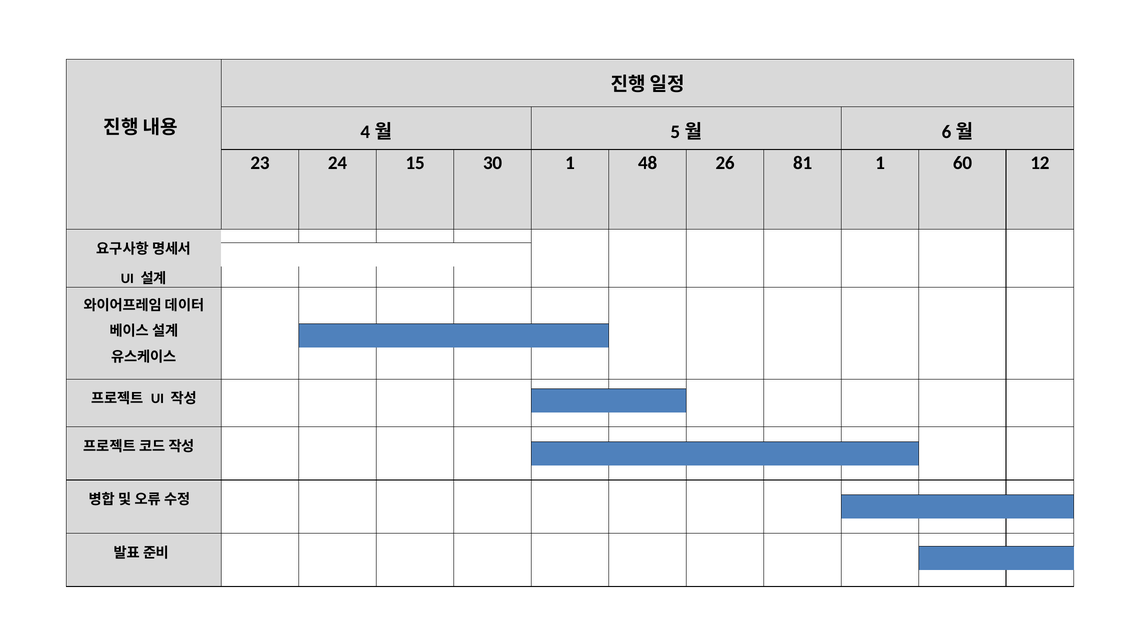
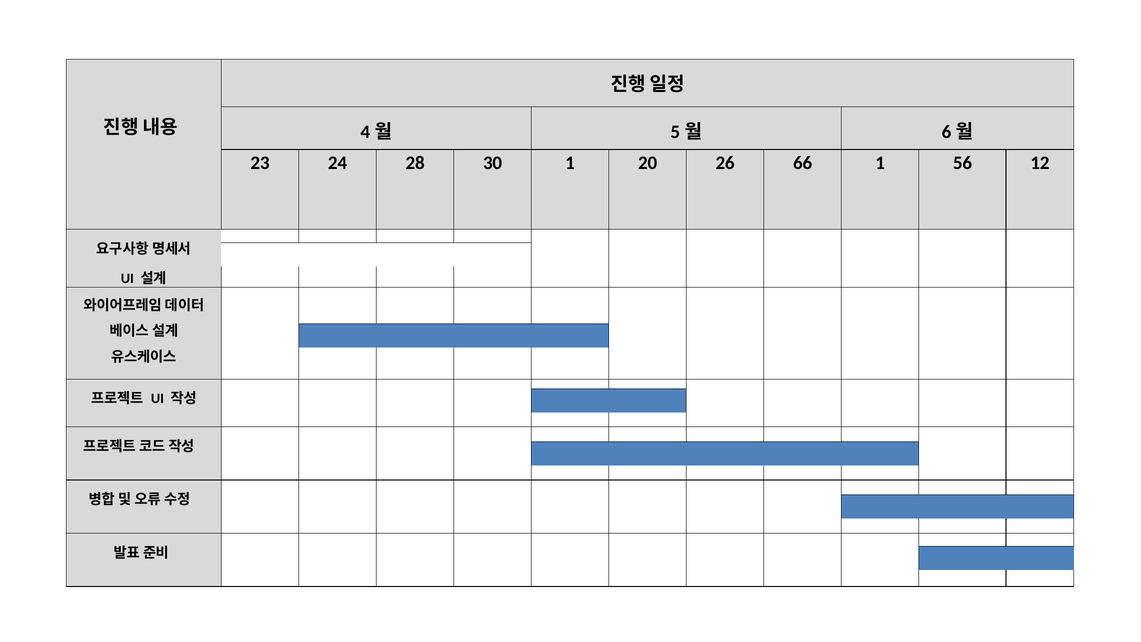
15: 15 -> 28
48: 48 -> 20
81: 81 -> 66
60: 60 -> 56
